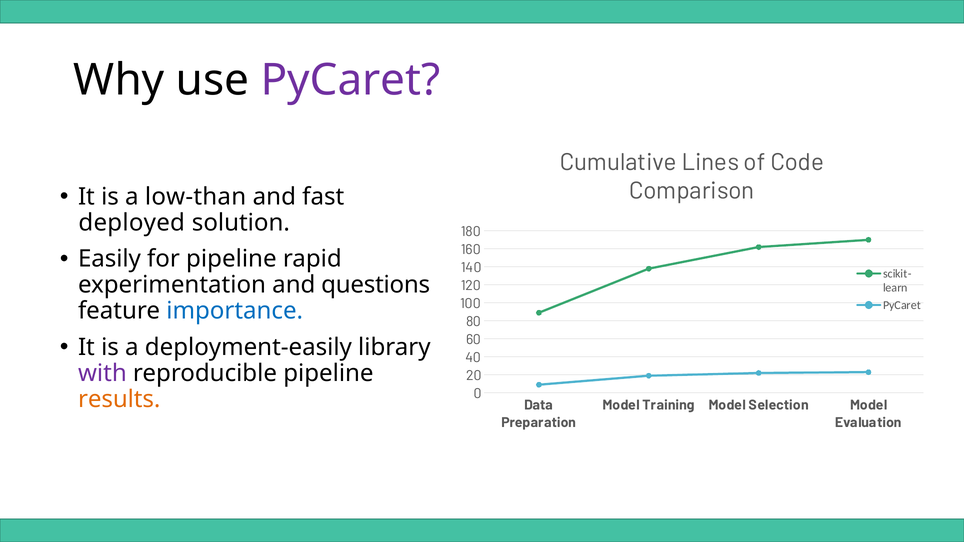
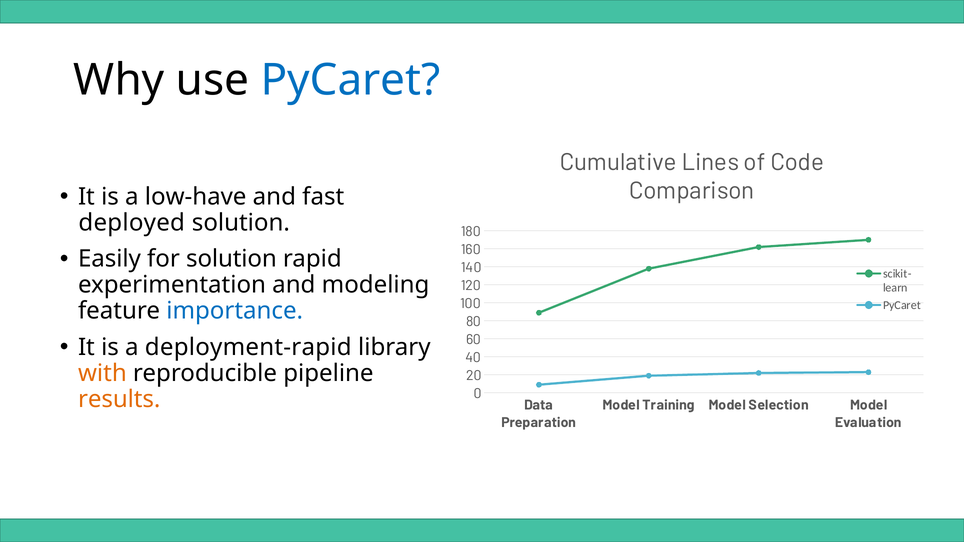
PyCaret at (350, 80) colour: purple -> blue
low-than: low-than -> low-have
for pipeline: pipeline -> solution
questions: questions -> modeling
deployment-easily: deployment-easily -> deployment-rapid
with colour: purple -> orange
